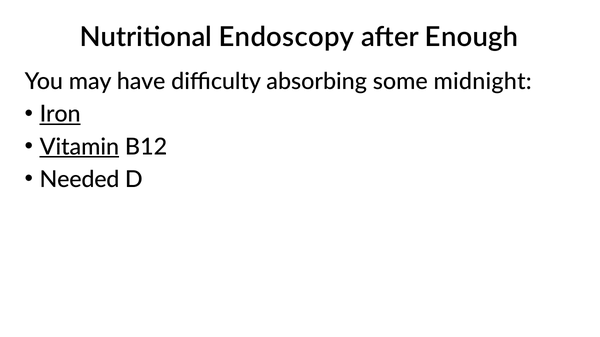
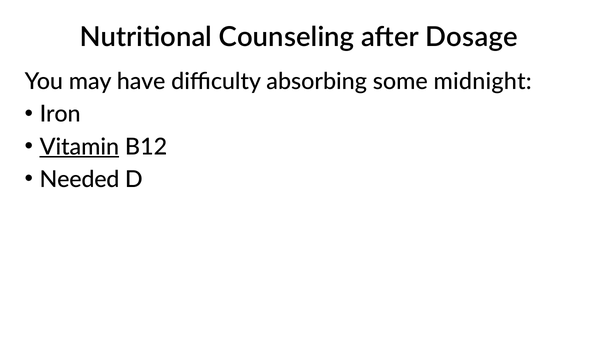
Endoscopy: Endoscopy -> Counseling
Enough: Enough -> Dosage
Iron underline: present -> none
